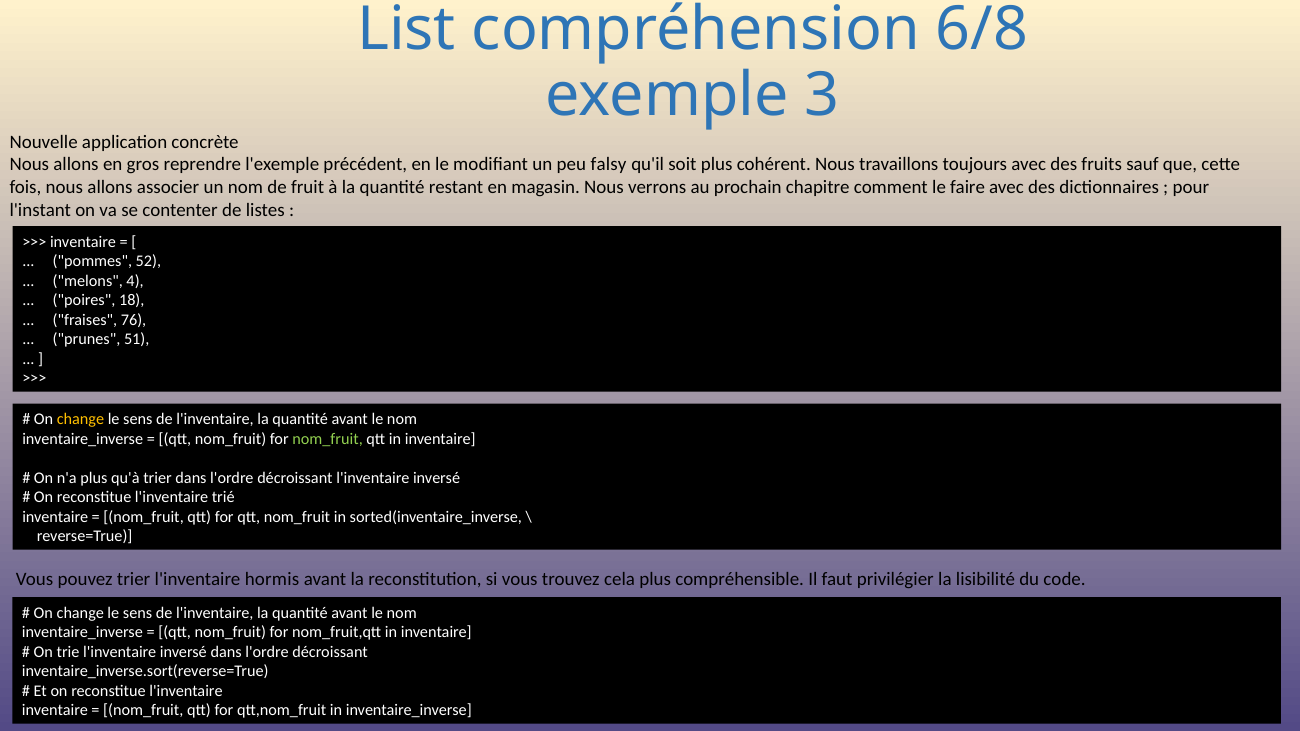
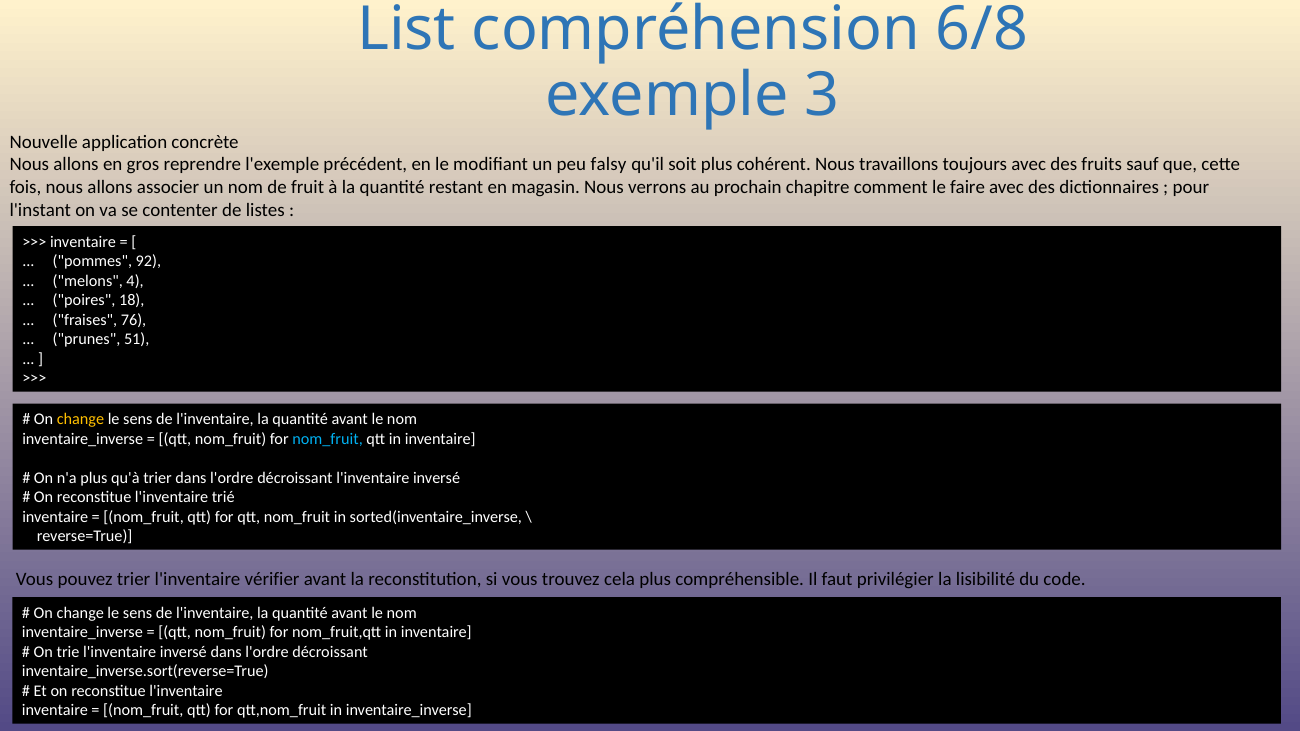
52: 52 -> 92
nom_fruit at (328, 439) colour: light green -> light blue
hormis: hormis -> vérifier
